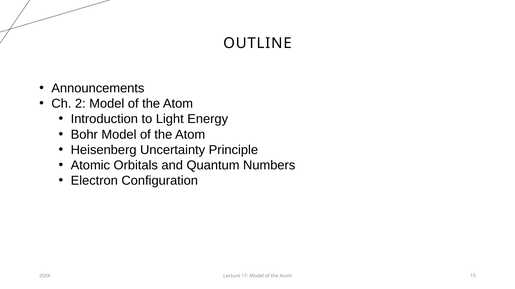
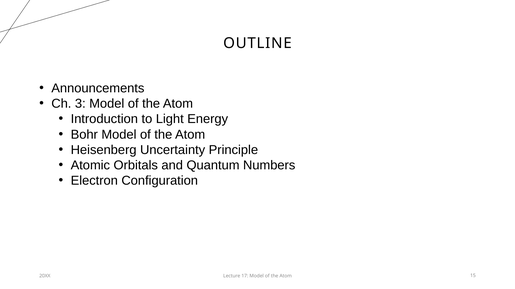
2: 2 -> 3
